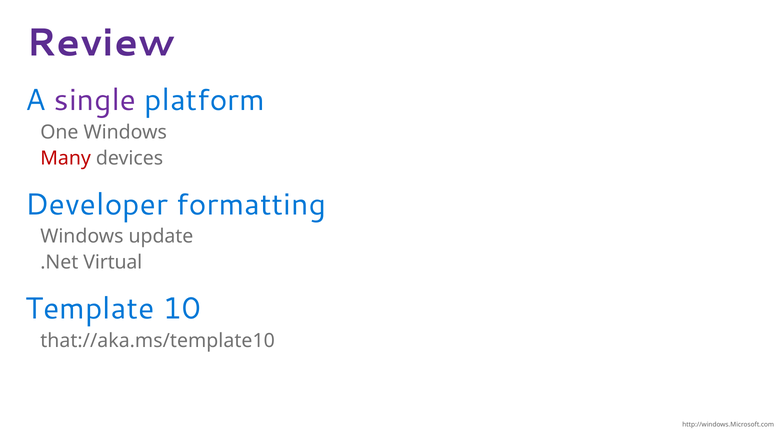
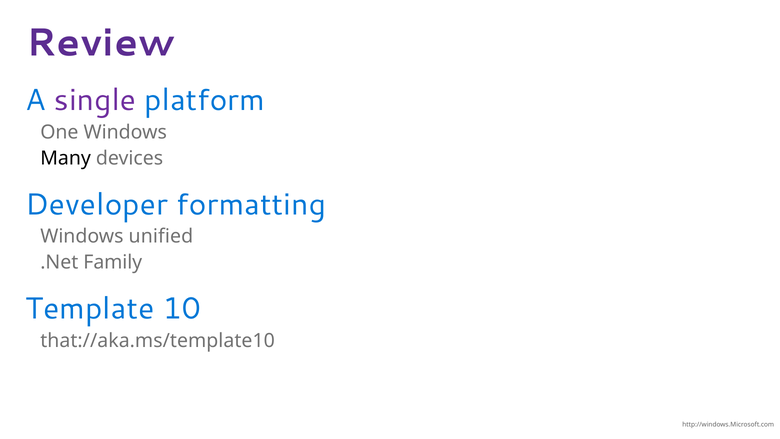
Many colour: red -> black
update: update -> unified
Virtual: Virtual -> Family
